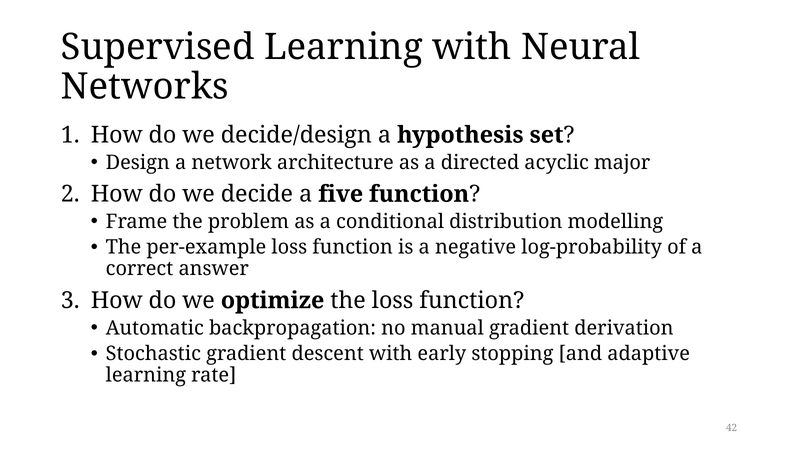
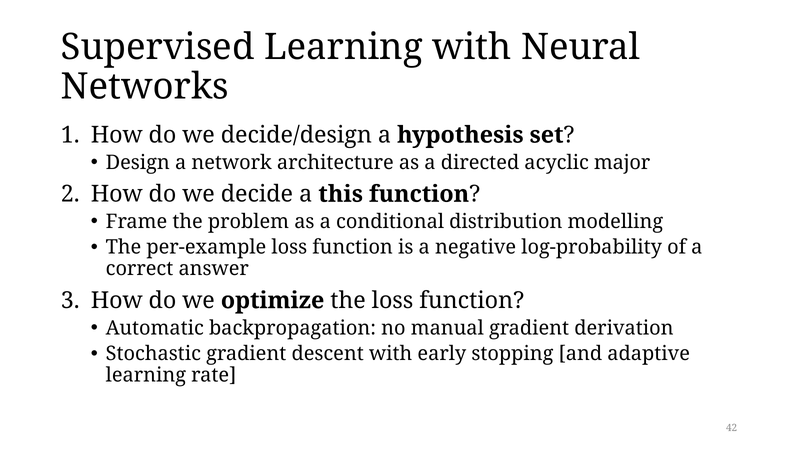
five: five -> this
